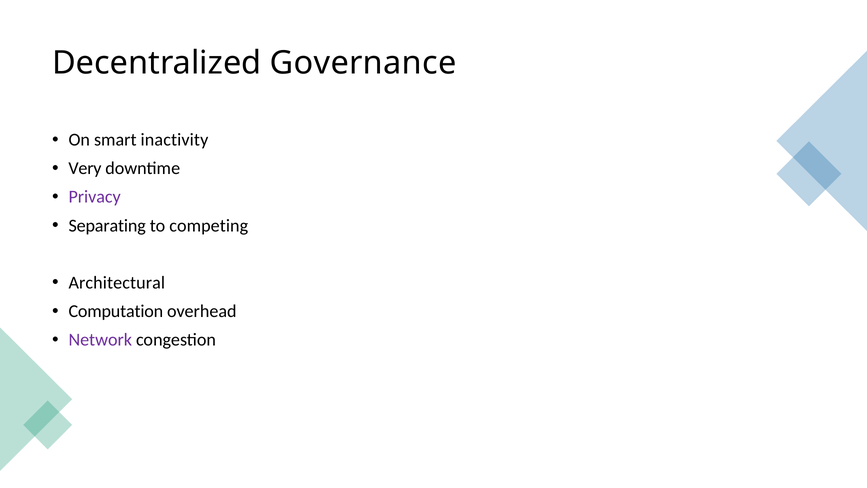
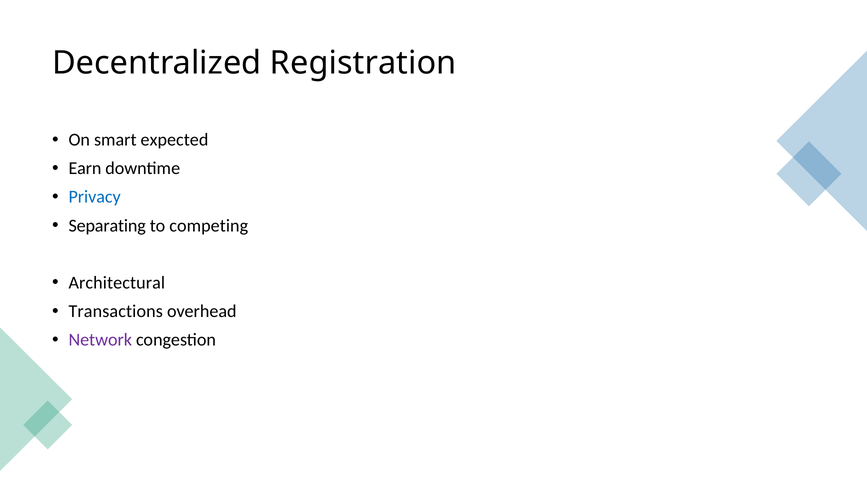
Governance: Governance -> Registration
inactivity: inactivity -> expected
Very: Very -> Earn
Privacy colour: purple -> blue
Computation: Computation -> Transactions
